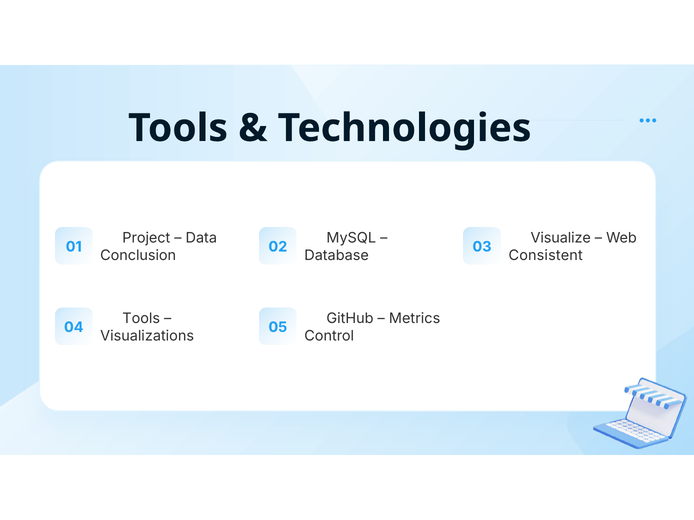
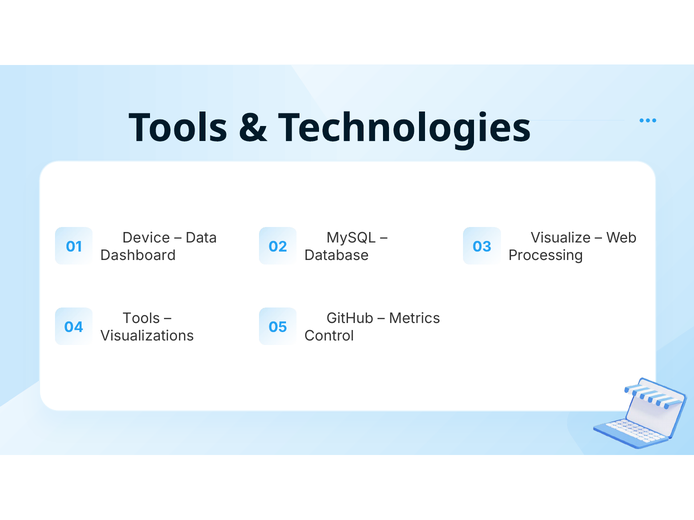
Project: Project -> Device
Conclusion: Conclusion -> Dashboard
Consistent: Consistent -> Processing
